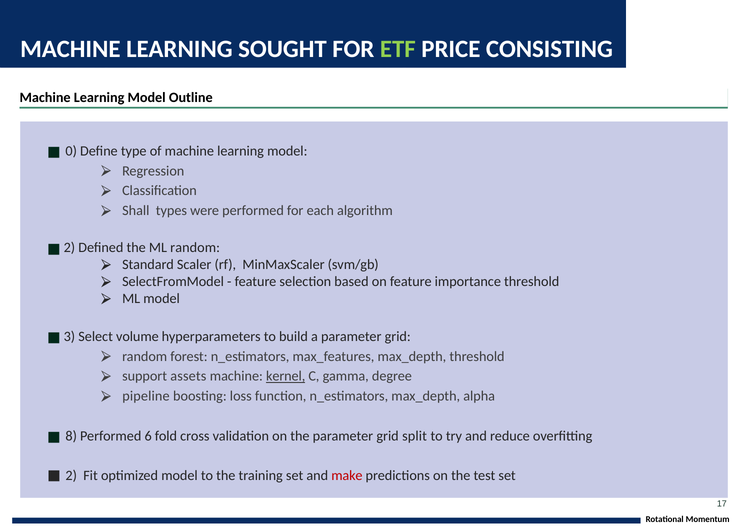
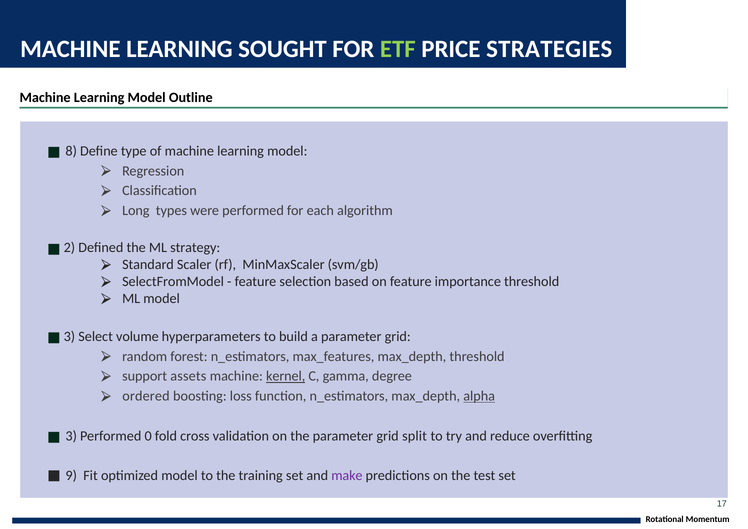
CONSISTING: CONSISTING -> STRATEGIES
0: 0 -> 8
Shall: Shall -> Long
ML random: random -> strategy
pipeline: pipeline -> ordered
alpha underline: none -> present
8: 8 -> 3
6: 6 -> 0
2: 2 -> 9
make colour: red -> purple
